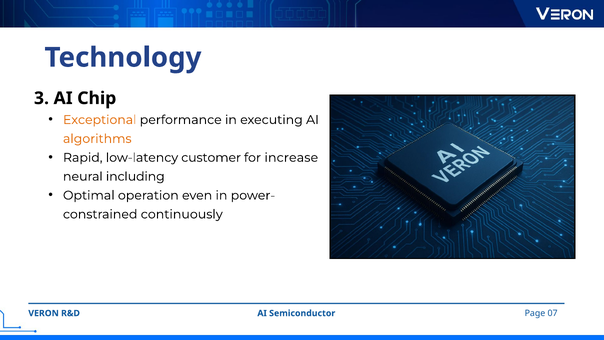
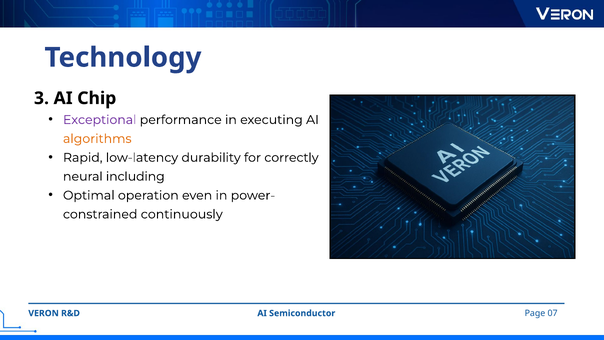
Exceptional colour: orange -> purple
customer: customer -> durability
increase: increase -> correctly
